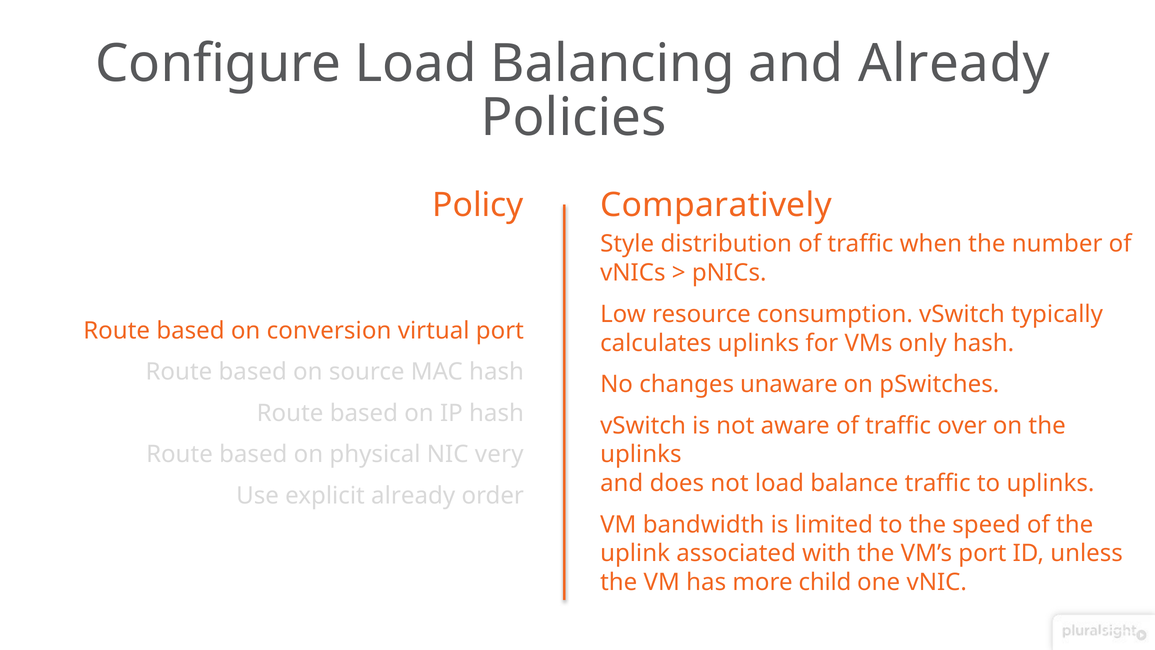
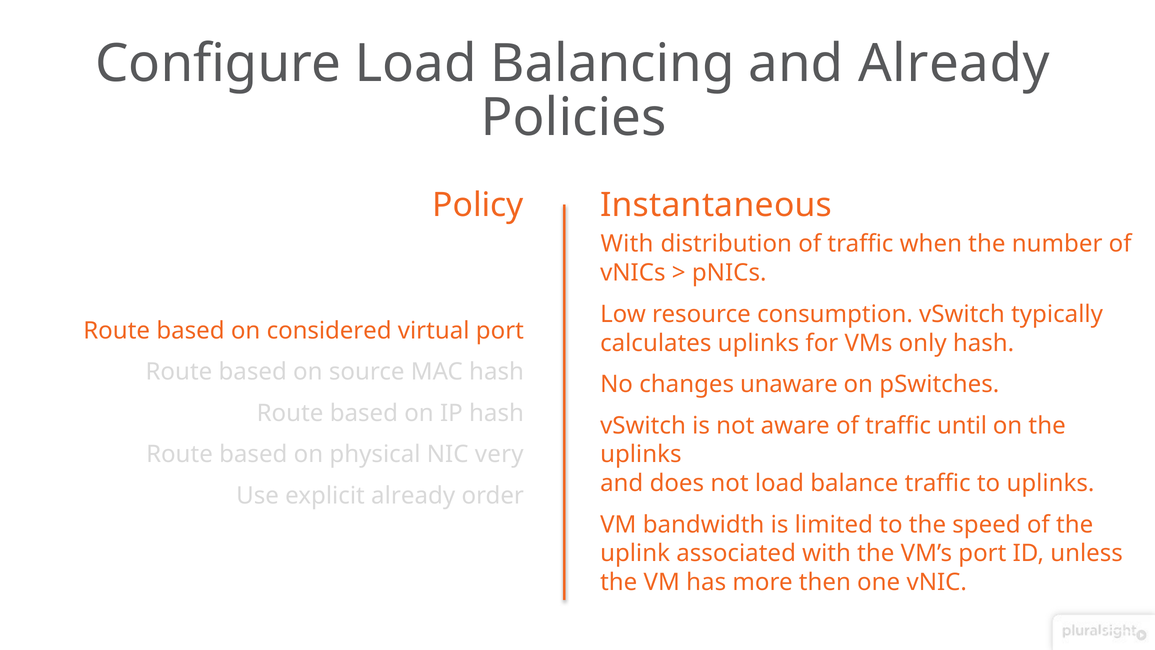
Comparatively: Comparatively -> Instantaneous
Style at (627, 244): Style -> With
conversion: conversion -> considered
over: over -> until
child: child -> then
